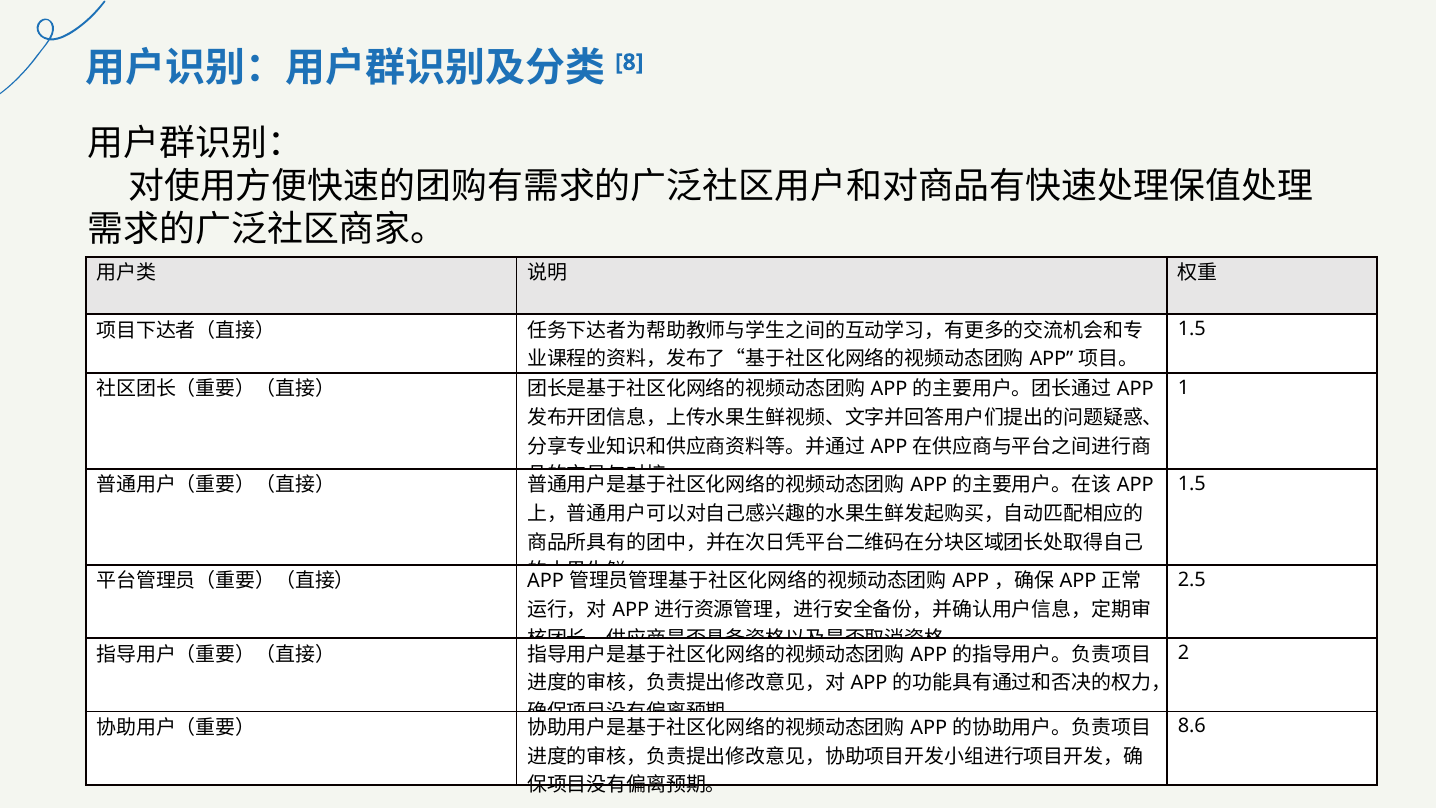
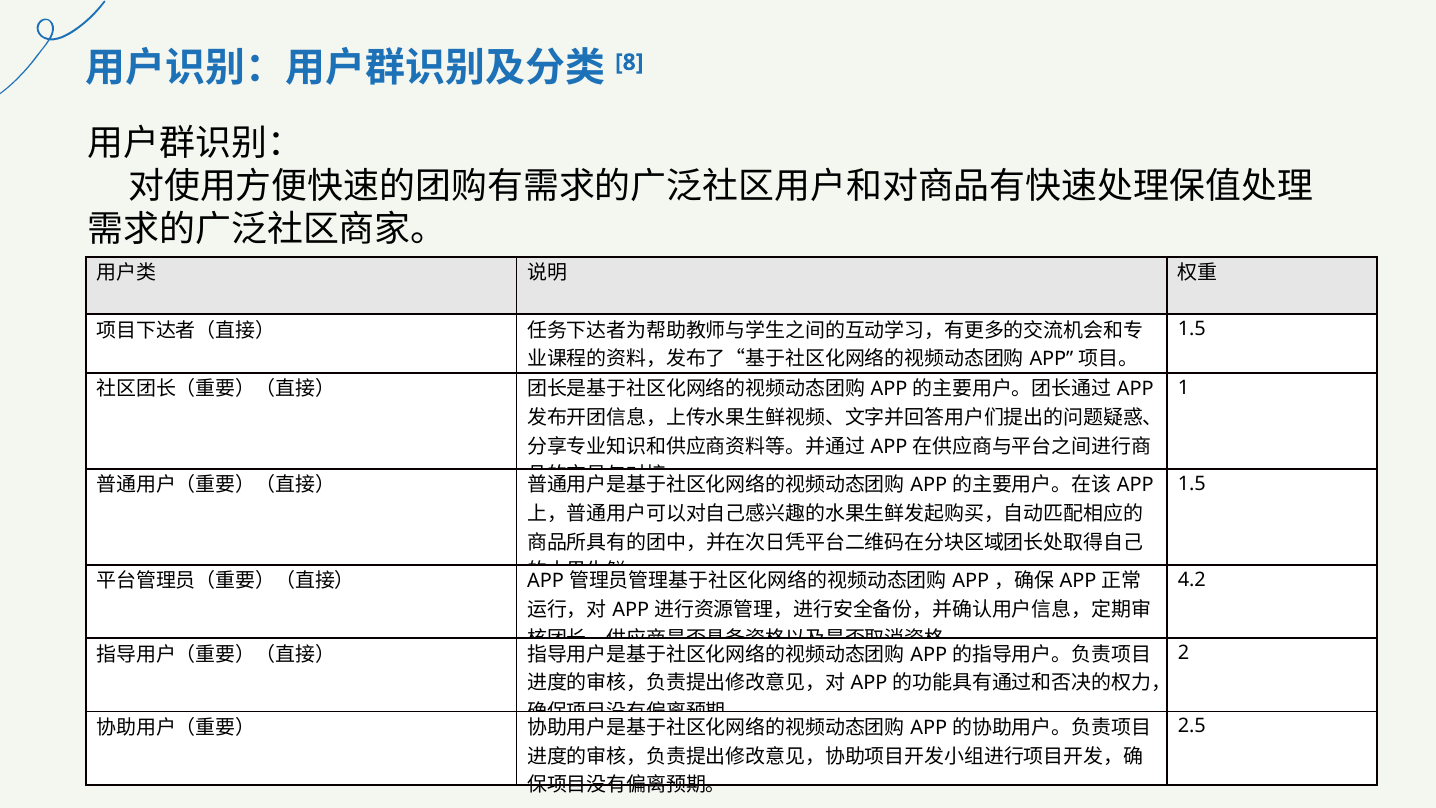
2.5: 2.5 -> 4.2
8.6: 8.6 -> 2.5
